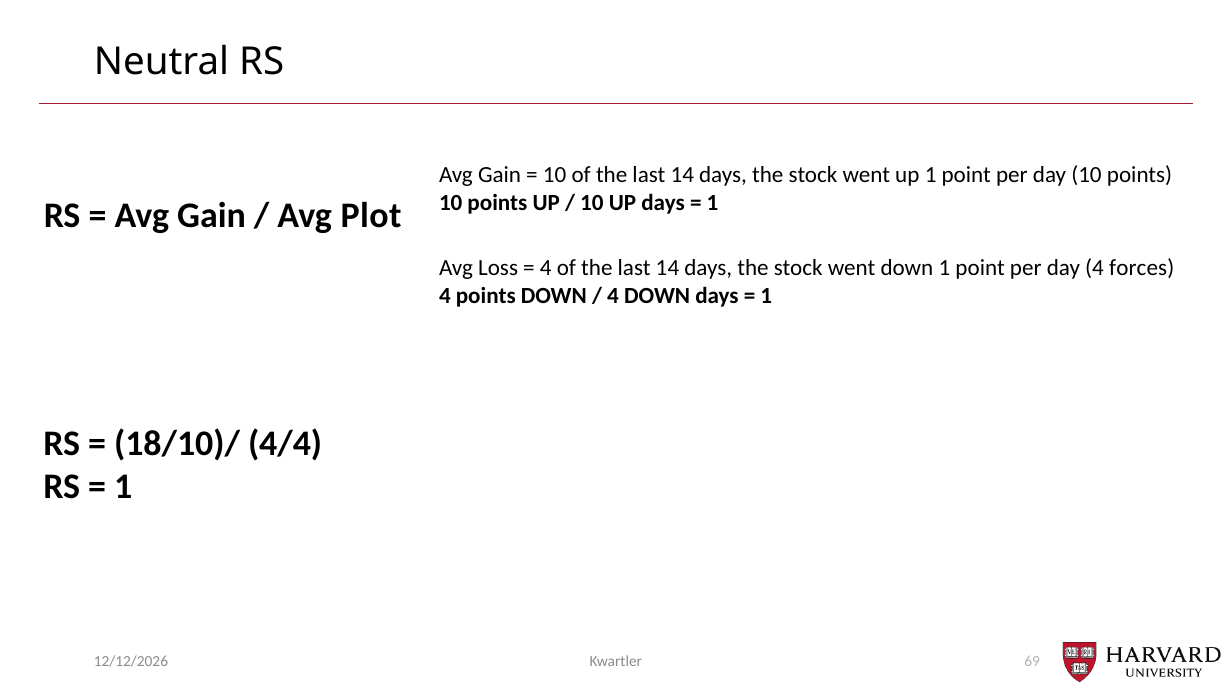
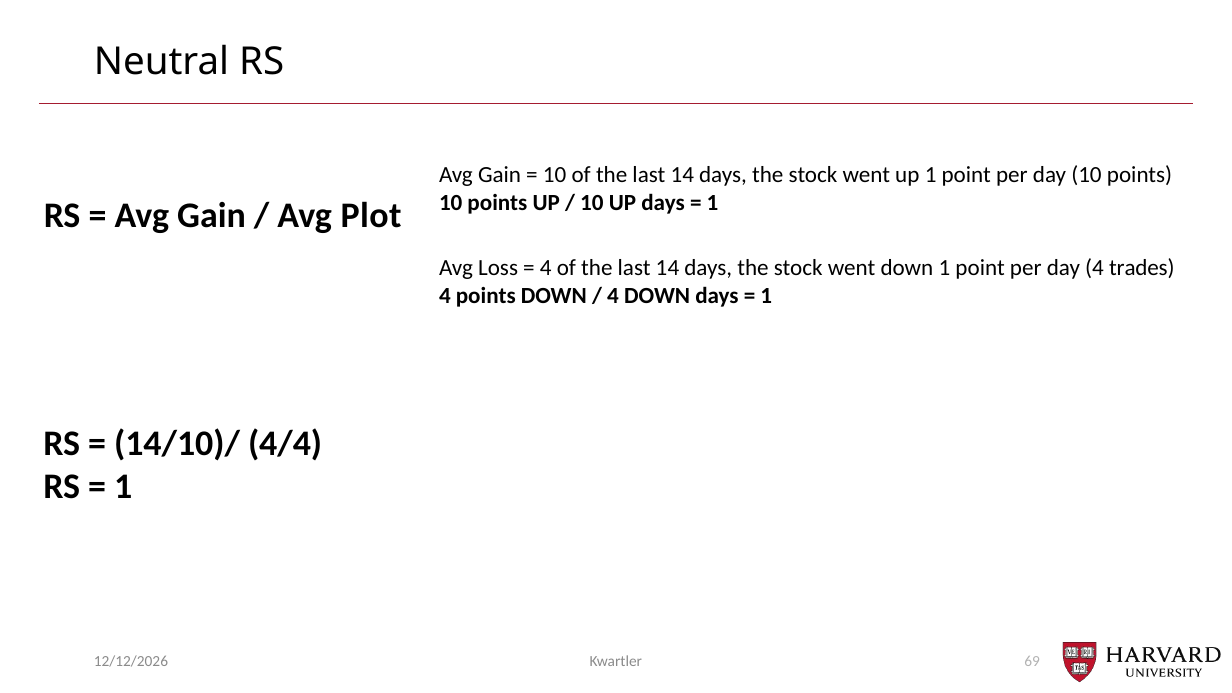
forces: forces -> trades
18/10)/: 18/10)/ -> 14/10)/
